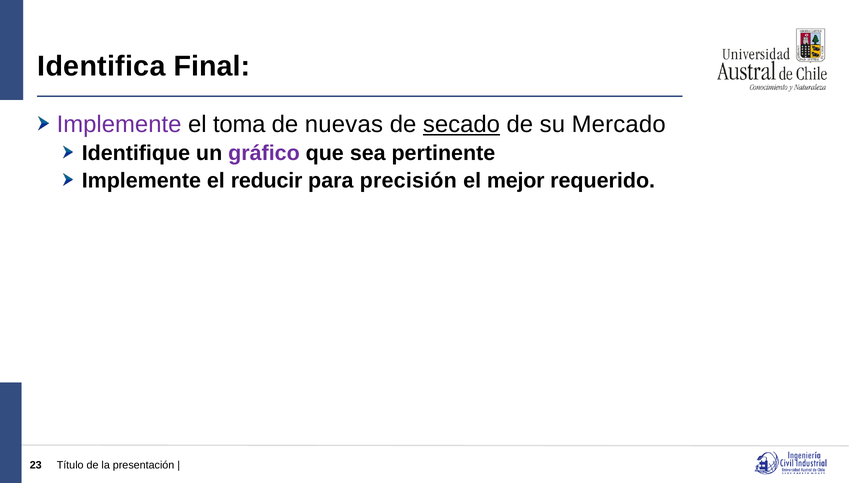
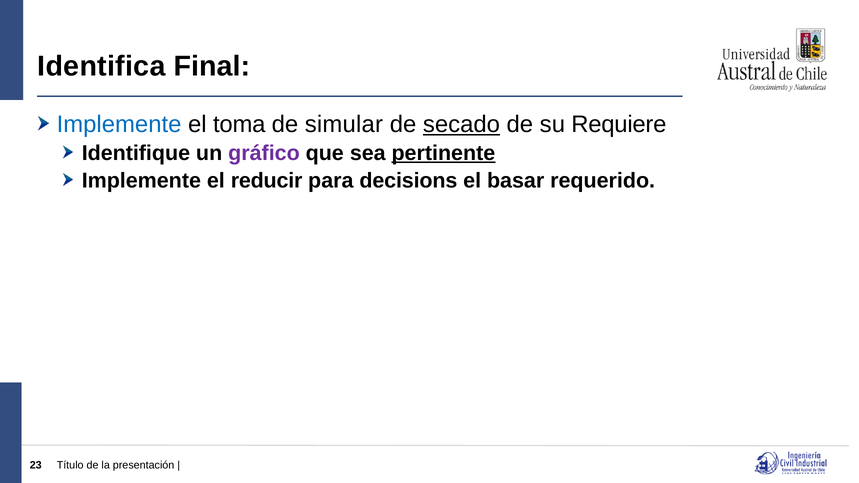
Implemente at (119, 124) colour: purple -> blue
nuevas: nuevas -> simular
Mercado: Mercado -> Requiere
pertinente underline: none -> present
precisión: precisión -> decisions
mejor: mejor -> basar
